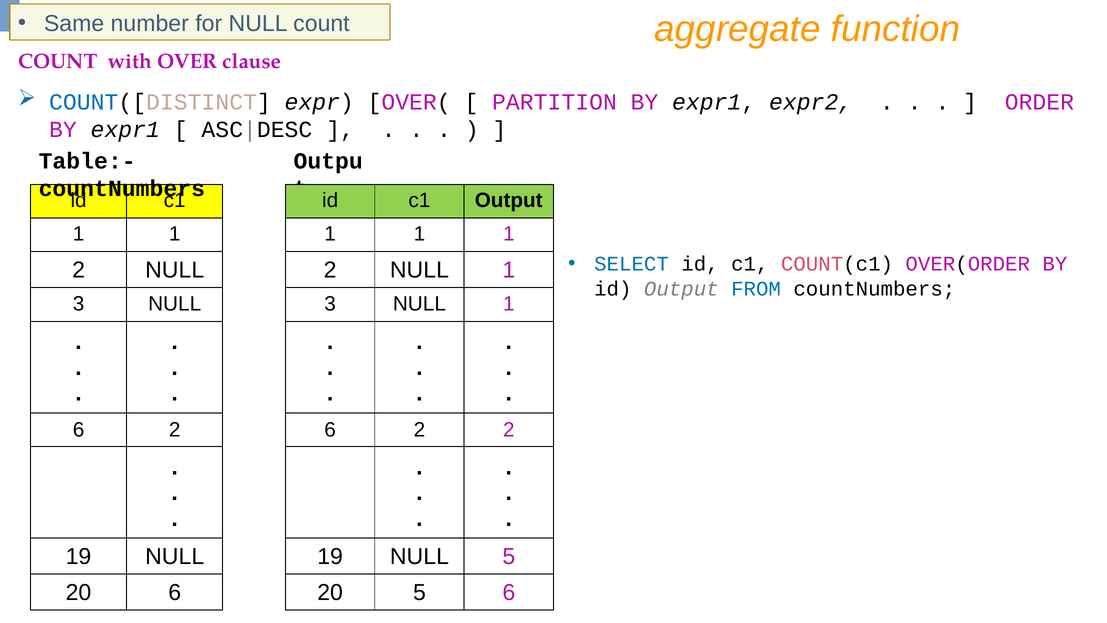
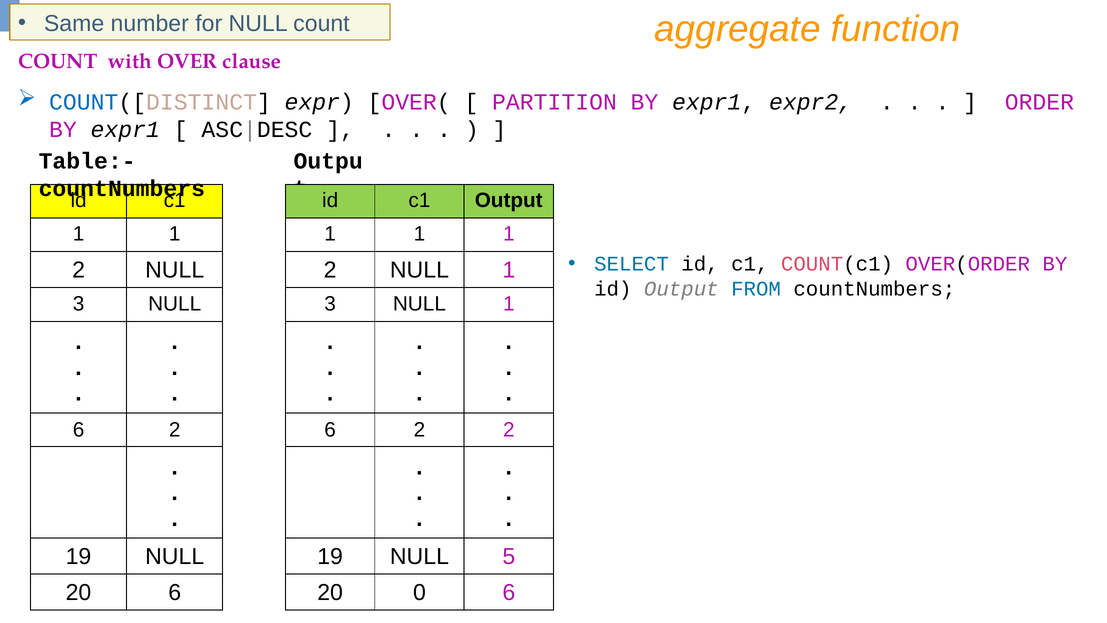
20 5: 5 -> 0
